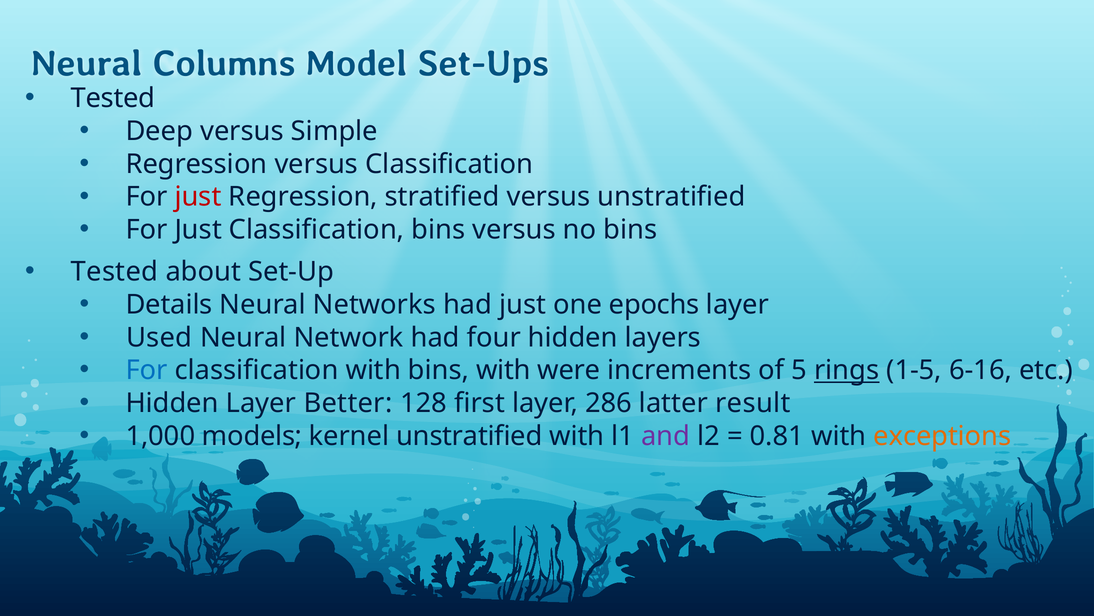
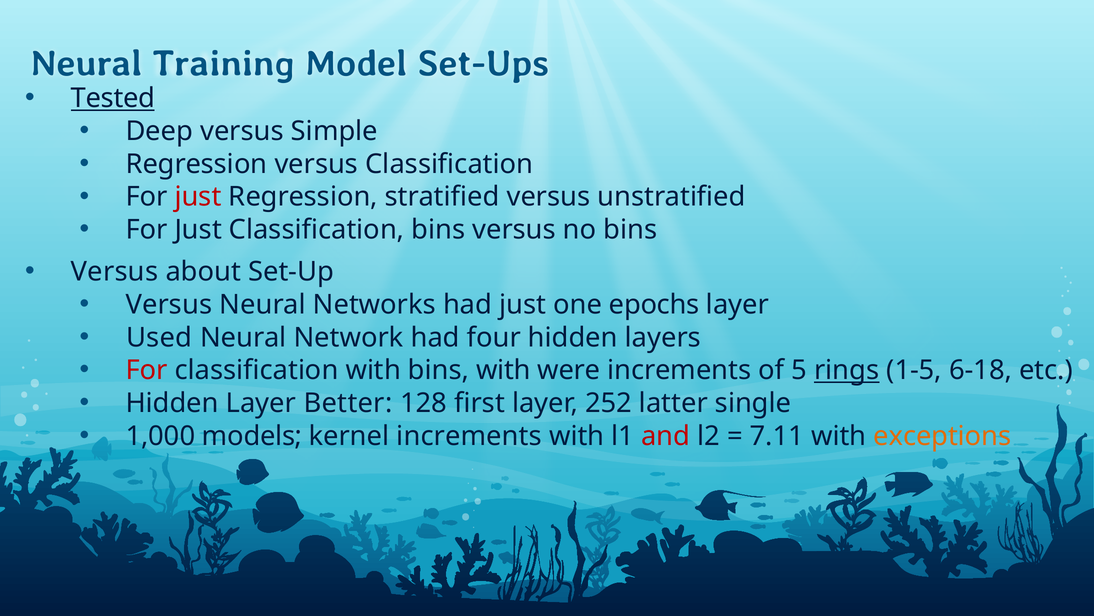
Columns: Columns -> Training
Tested at (113, 98) underline: none -> present
Tested at (115, 272): Tested -> Versus
Details at (169, 304): Details -> Versus
For at (147, 370) colour: blue -> red
6-16: 6-16 -> 6-18
286: 286 -> 252
result: result -> single
kernel unstratified: unstratified -> increments
and colour: purple -> red
0.81: 0.81 -> 7.11
